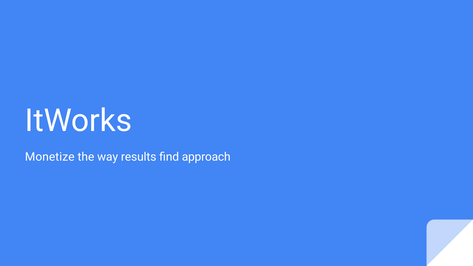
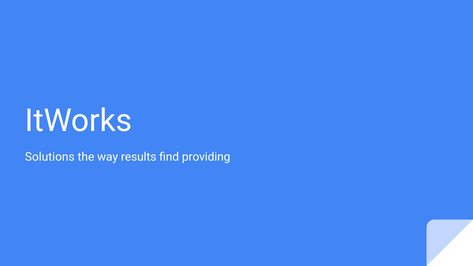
Monetize: Monetize -> Solutions
approach: approach -> providing
